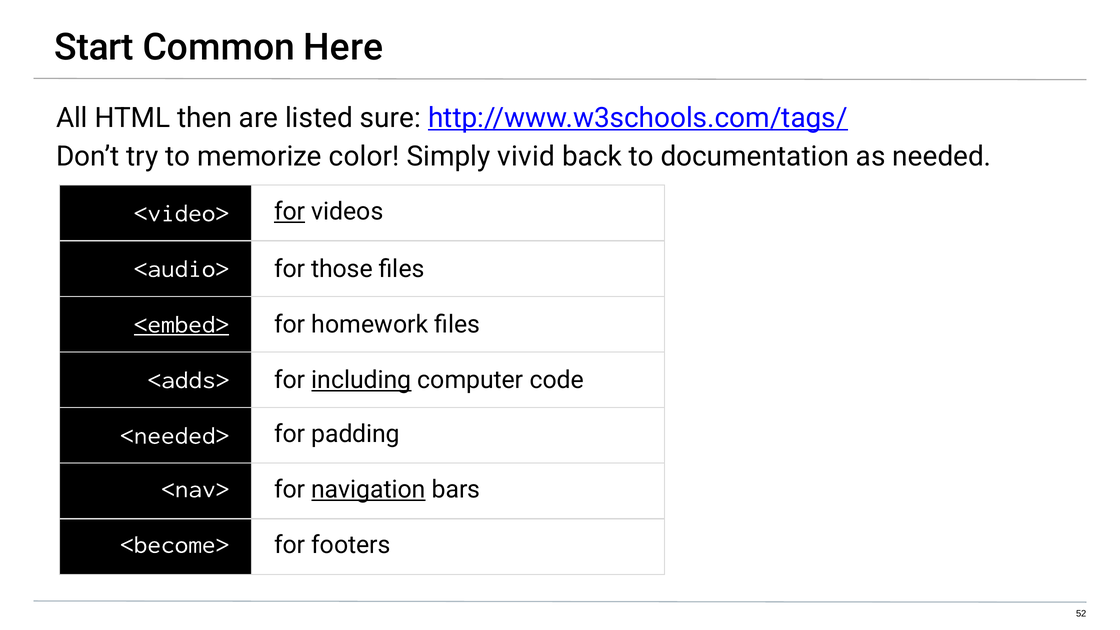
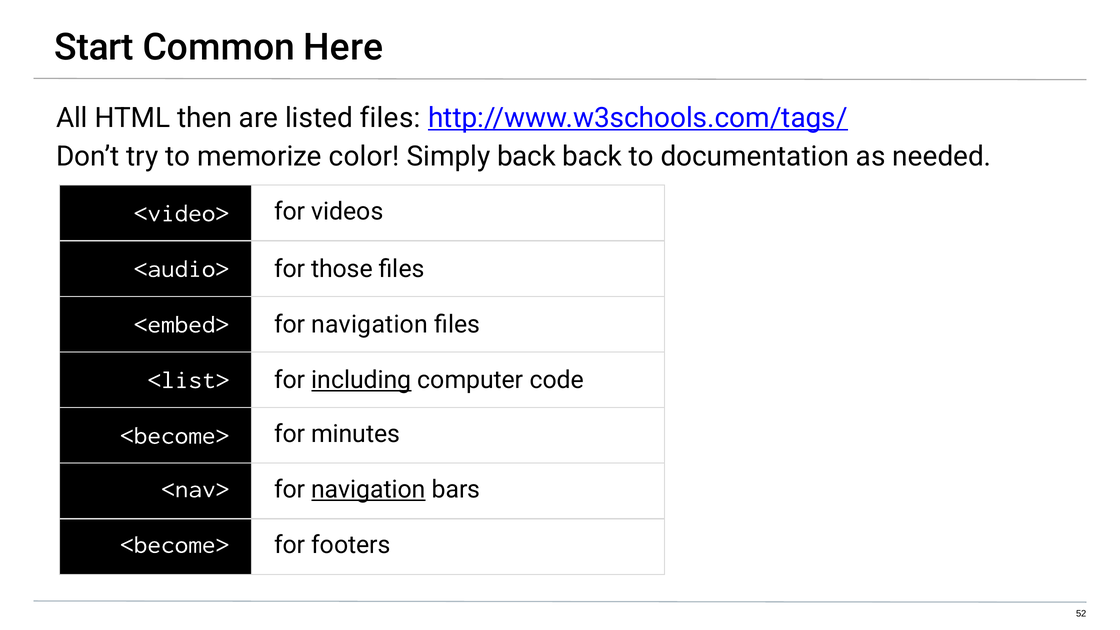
listed sure: sure -> files
Simply vivid: vivid -> back
for at (290, 212) underline: present -> none
<embed> underline: present -> none
homework at (370, 324): homework -> navigation
<adds>: <adds> -> <list>
<needed> at (175, 435): <needed> -> <become>
padding: padding -> minutes
